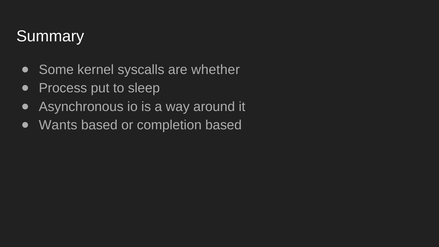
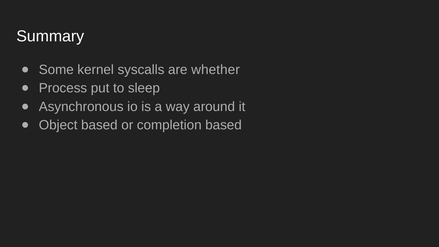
Wants: Wants -> Object
